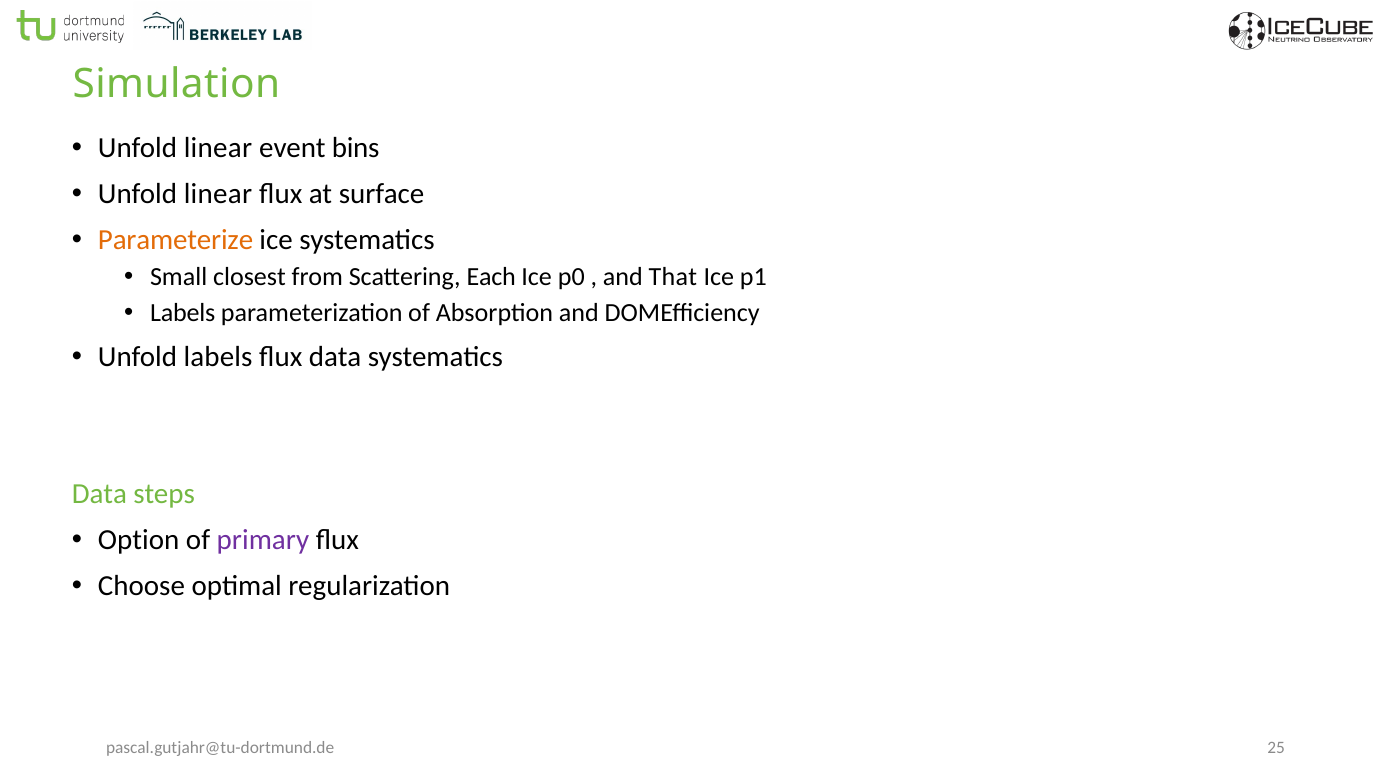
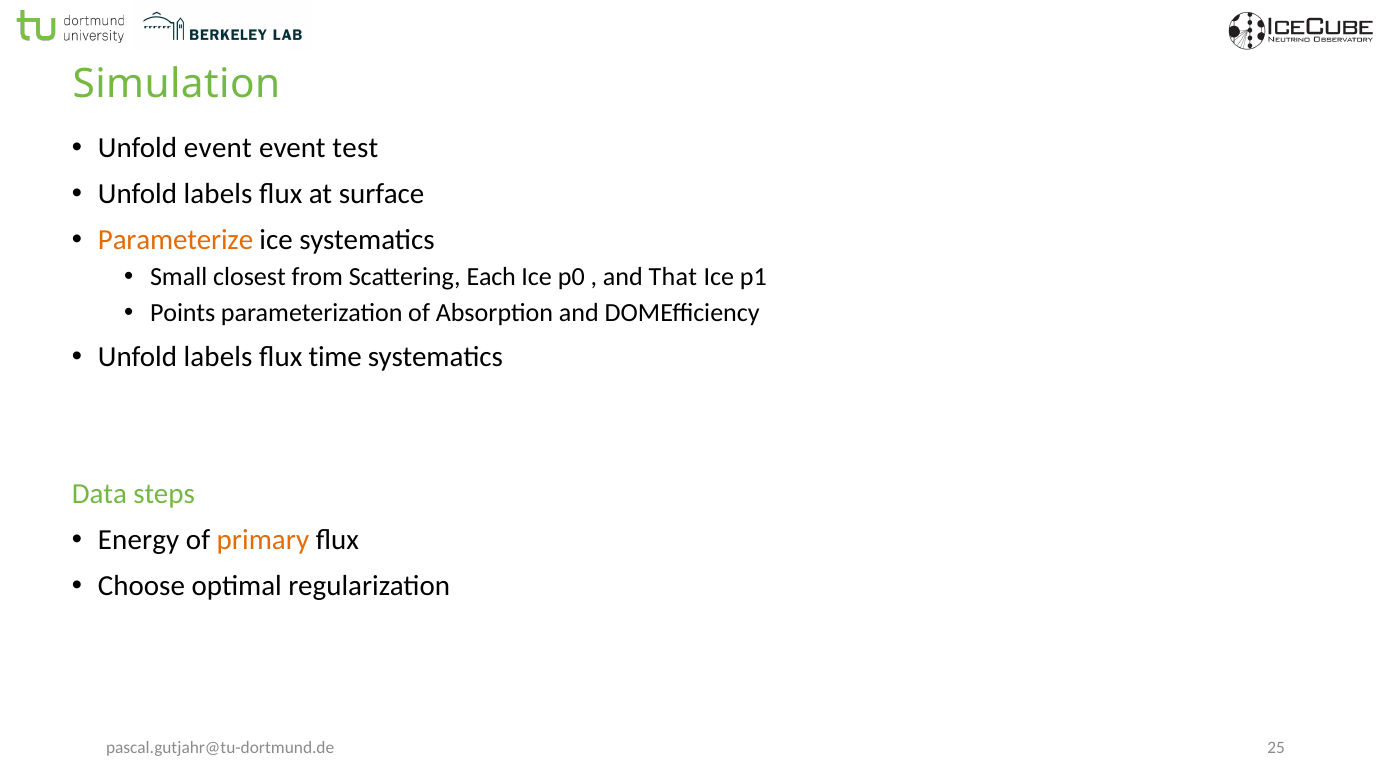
linear at (218, 148): linear -> event
bins: bins -> test
linear at (218, 194): linear -> labels
Labels at (183, 312): Labels -> Points
flux data: data -> time
Option: Option -> Energy
primary colour: purple -> orange
